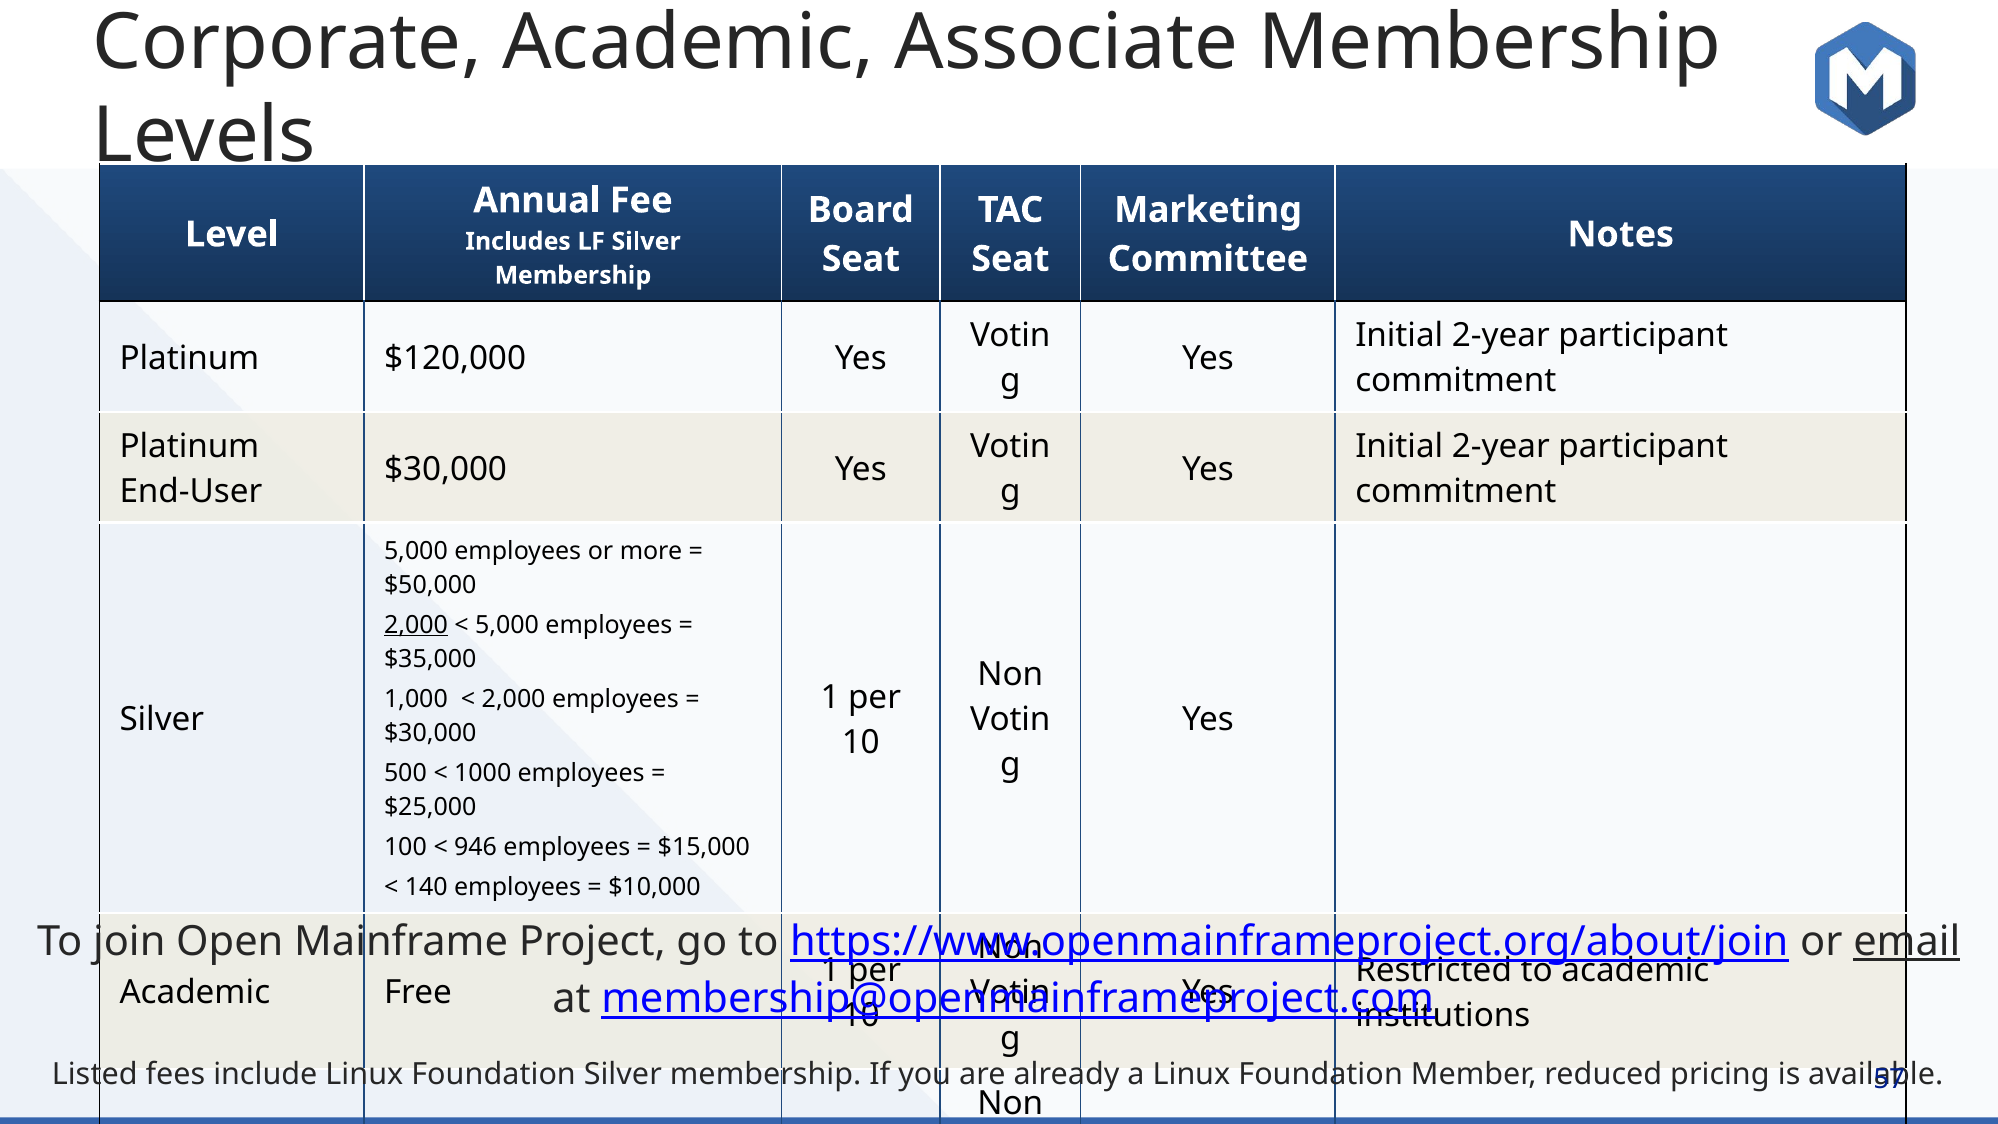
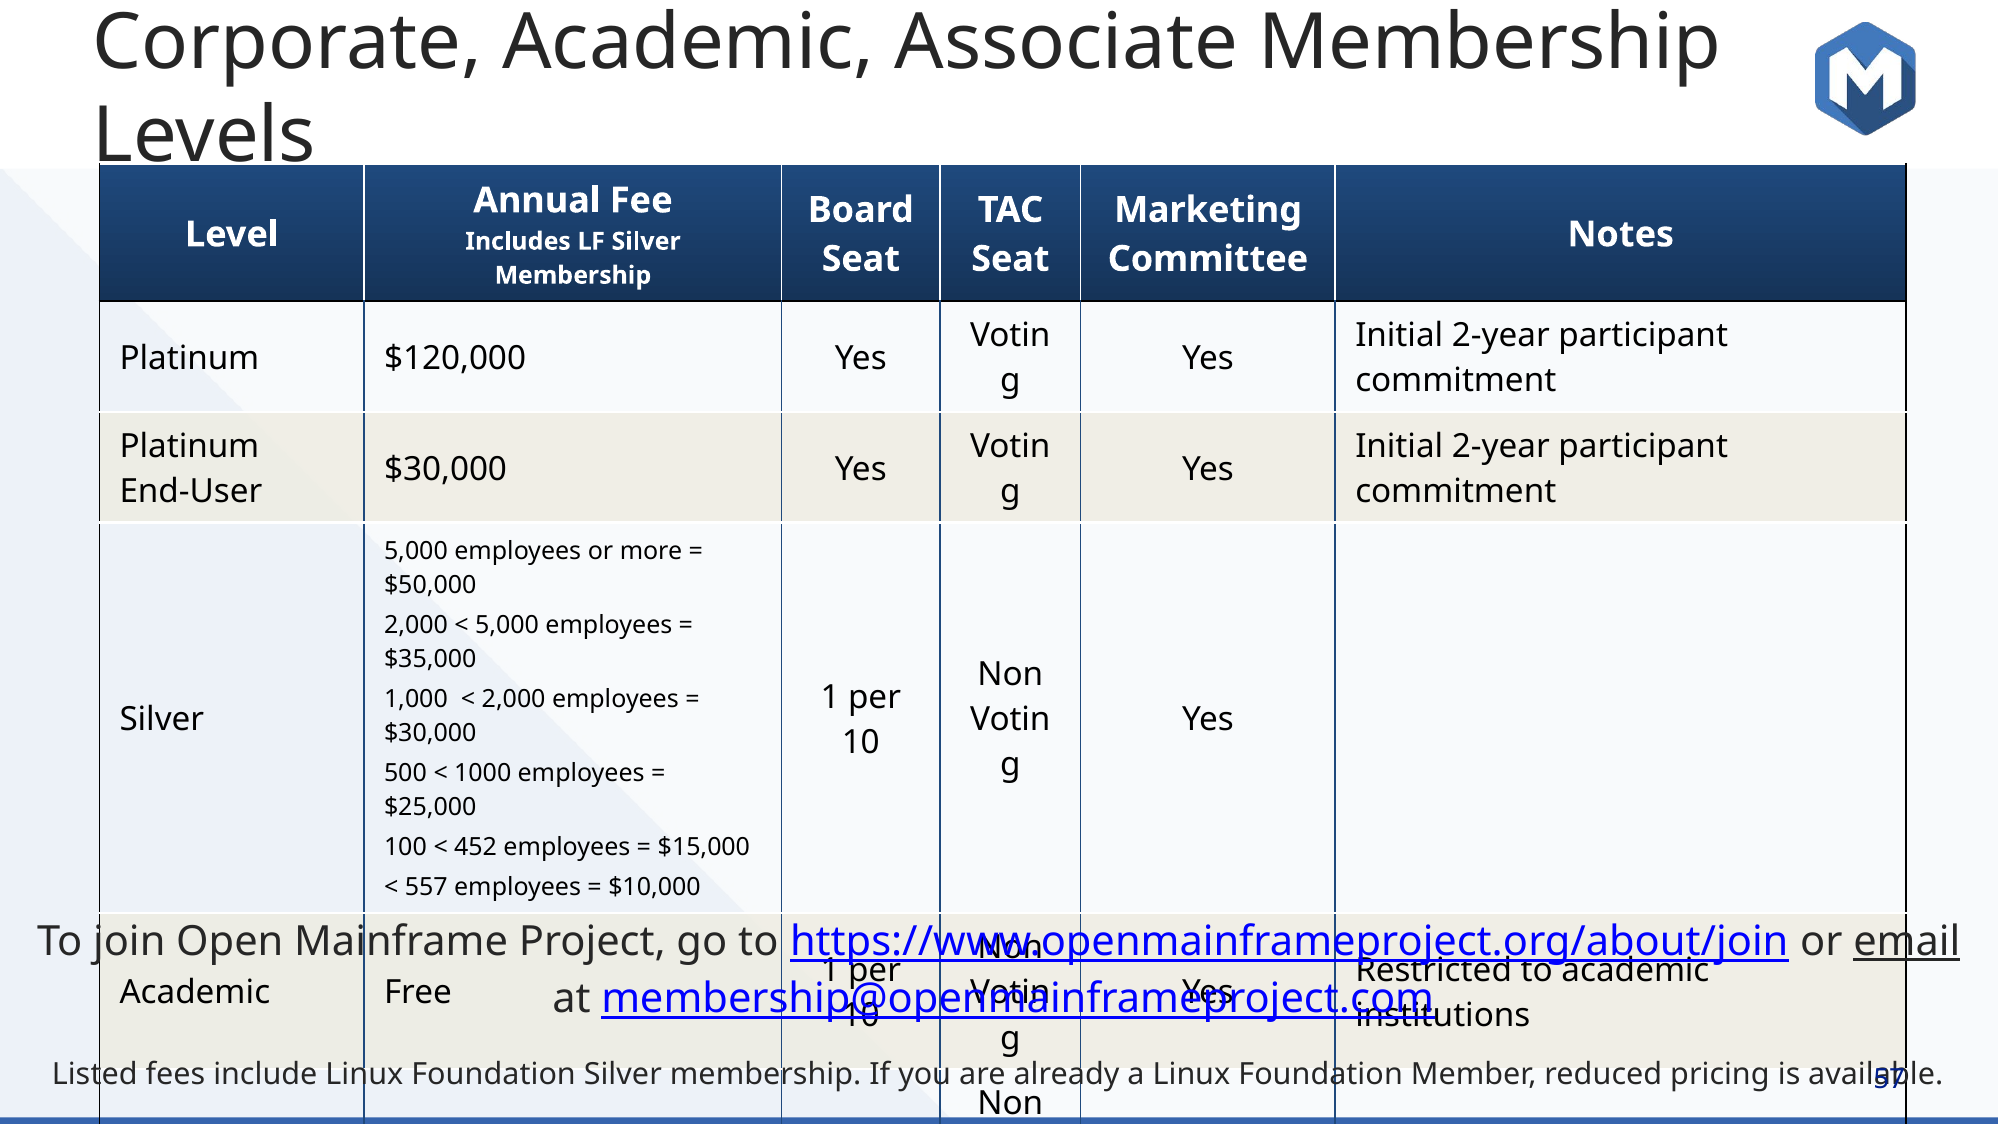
2,000 at (416, 625) underline: present -> none
946: 946 -> 452
140: 140 -> 557
